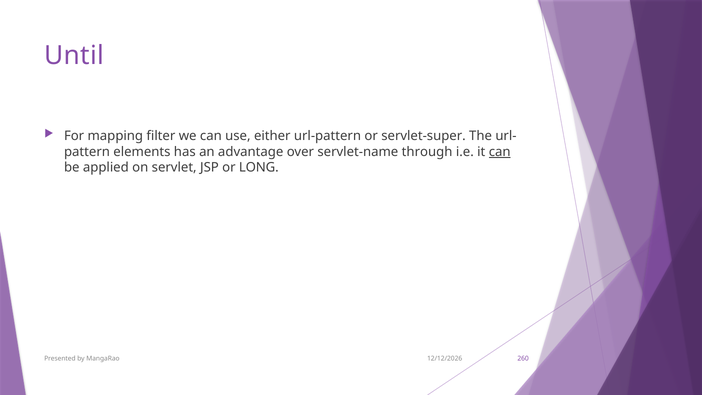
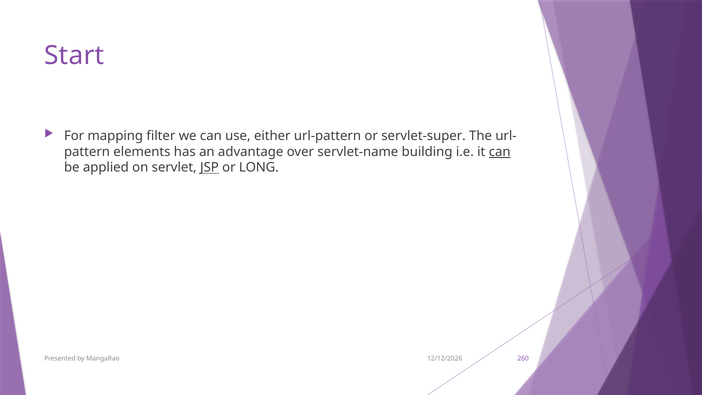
Until: Until -> Start
through: through -> building
JSP underline: none -> present
